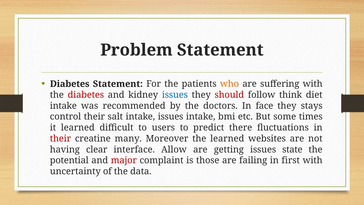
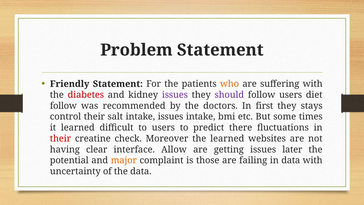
Diabetes at (70, 84): Diabetes -> Friendly
issues at (175, 95) colour: blue -> purple
should colour: red -> purple
follow think: think -> users
intake at (63, 106): intake -> follow
face: face -> first
many: many -> check
state: state -> later
major colour: red -> orange
in first: first -> data
